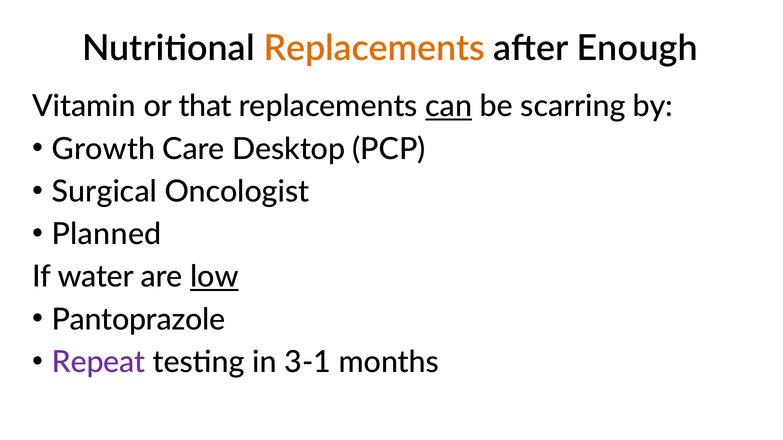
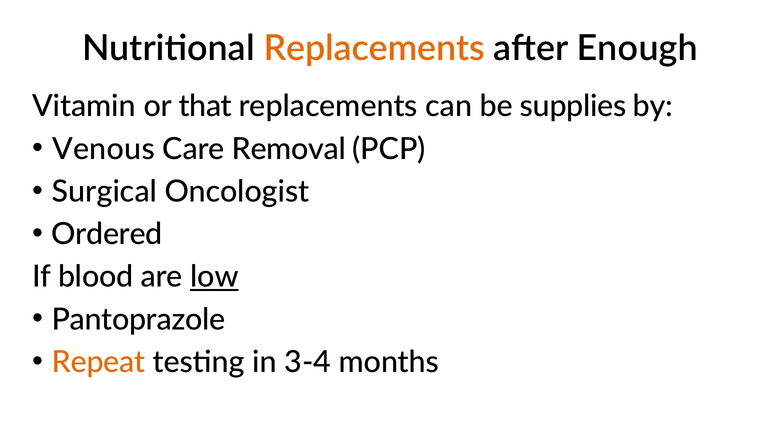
can underline: present -> none
scarring: scarring -> supplies
Growth: Growth -> Venous
Desktop: Desktop -> Removal
Planned: Planned -> Ordered
water: water -> blood
Repeat colour: purple -> orange
3-1: 3-1 -> 3-4
